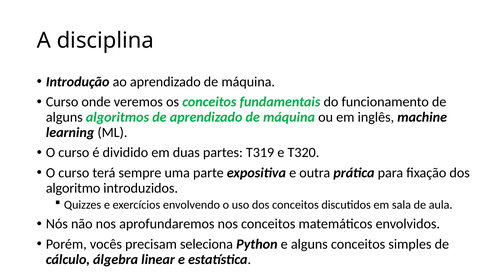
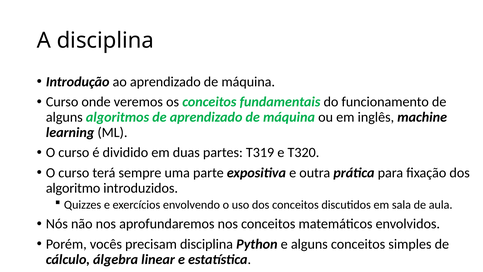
precisam seleciona: seleciona -> disciplina
